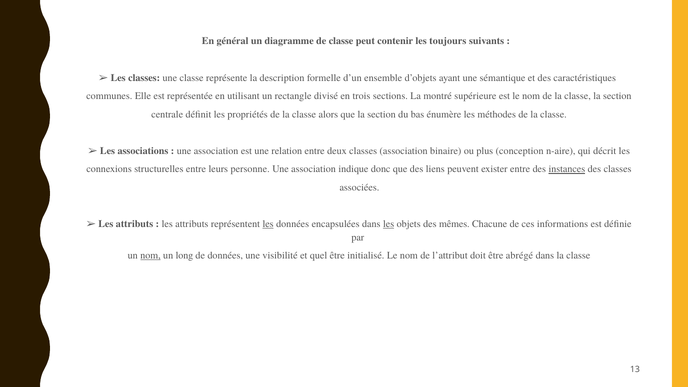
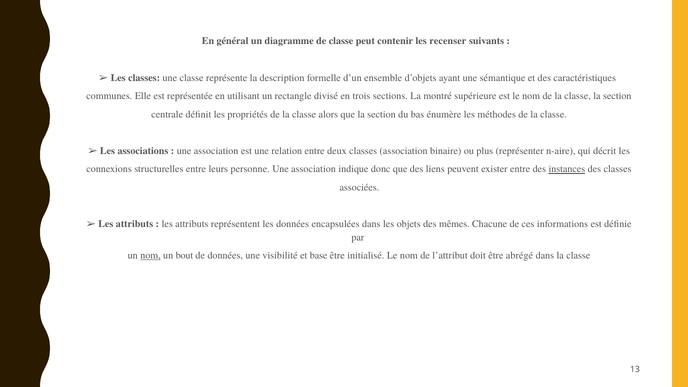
toujours: toujours -> recenser
conception: conception -> représenter
les at (268, 224) underline: present -> none
les at (389, 224) underline: present -> none
long: long -> bout
quel: quel -> base
